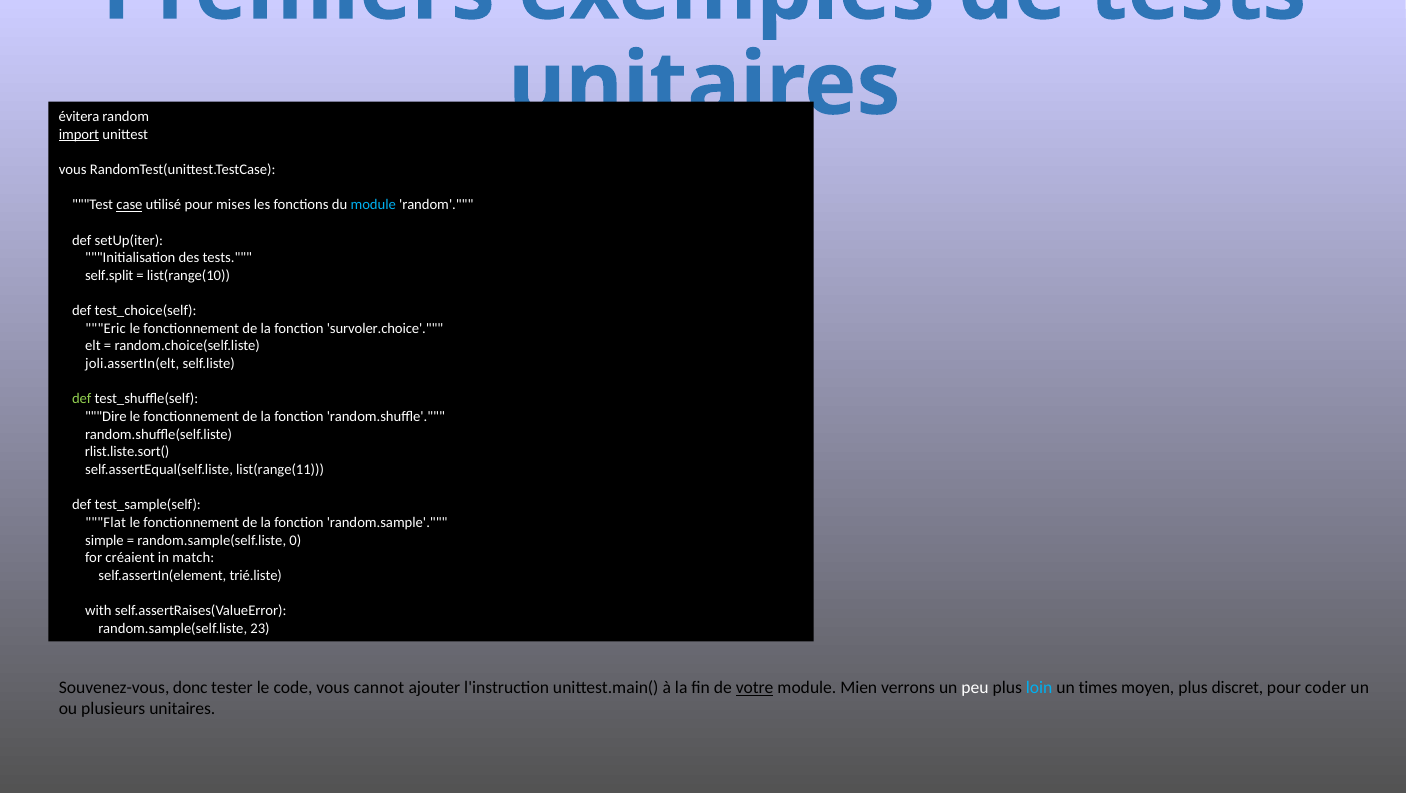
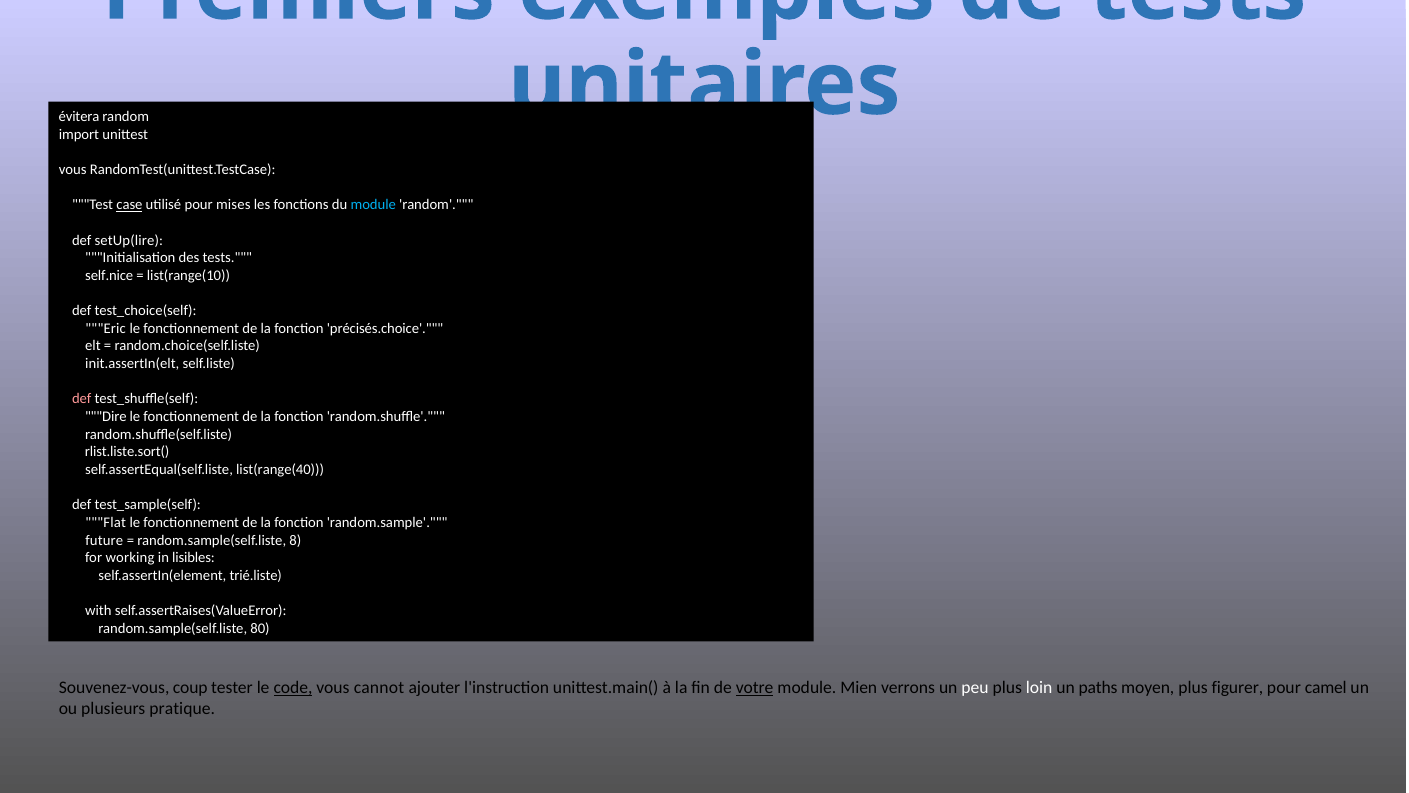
import underline: present -> none
setUp(iter: setUp(iter -> setUp(lire
self.split: self.split -> self.nice
survoler.choice: survoler.choice -> précisés.choice
joli.assertIn(elt: joli.assertIn(elt -> init.assertIn(elt
def at (82, 399) colour: light green -> pink
list(range(11: list(range(11 -> list(range(40
simple: simple -> future
0: 0 -> 8
créaient: créaient -> working
match: match -> lisibles
23: 23 -> 80
donc: donc -> coup
code underline: none -> present
loin colour: light blue -> white
times: times -> paths
discret: discret -> figurer
coder: coder -> camel
plusieurs unitaires: unitaires -> pratique
